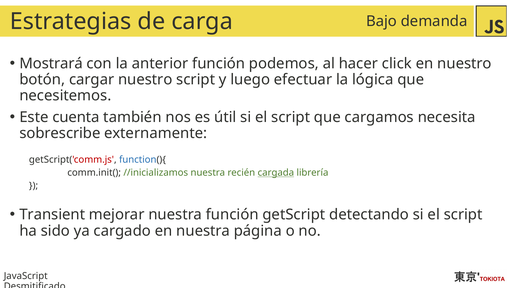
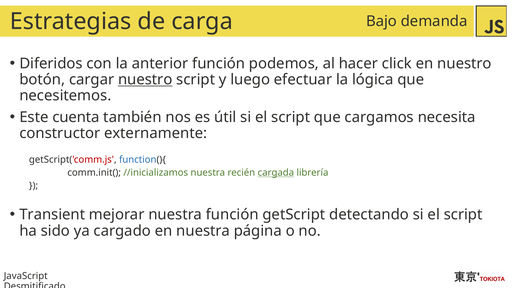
Mostrará: Mostrará -> Diferidos
nuestro at (145, 80) underline: none -> present
sobrescribe: sobrescribe -> constructor
